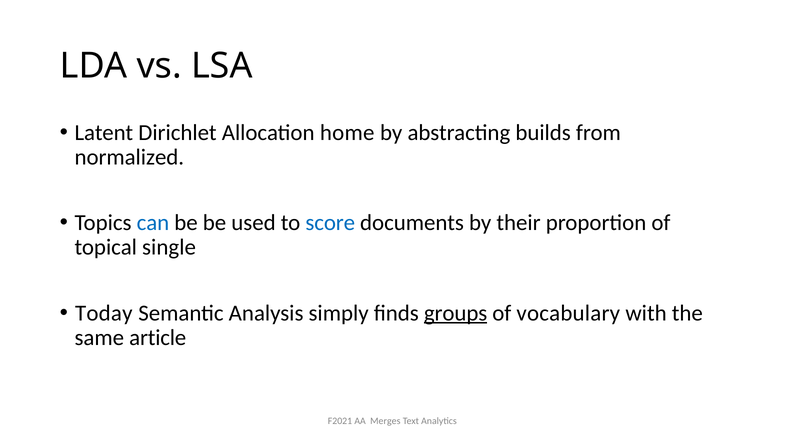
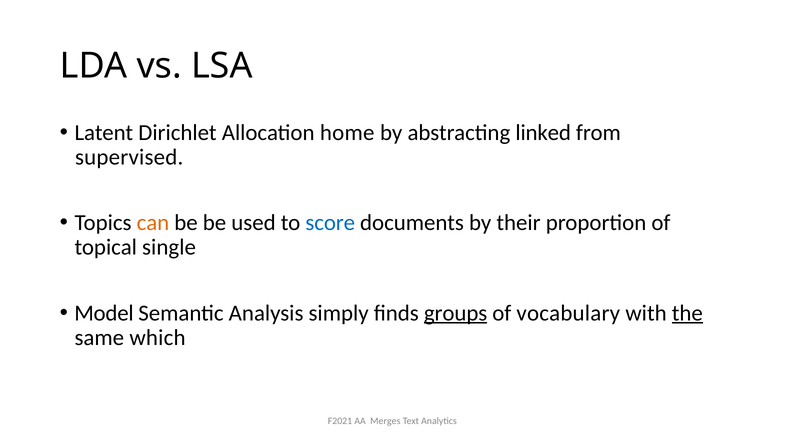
builds: builds -> linked
normalized: normalized -> supervised
can colour: blue -> orange
Today: Today -> Model
the underline: none -> present
article: article -> which
